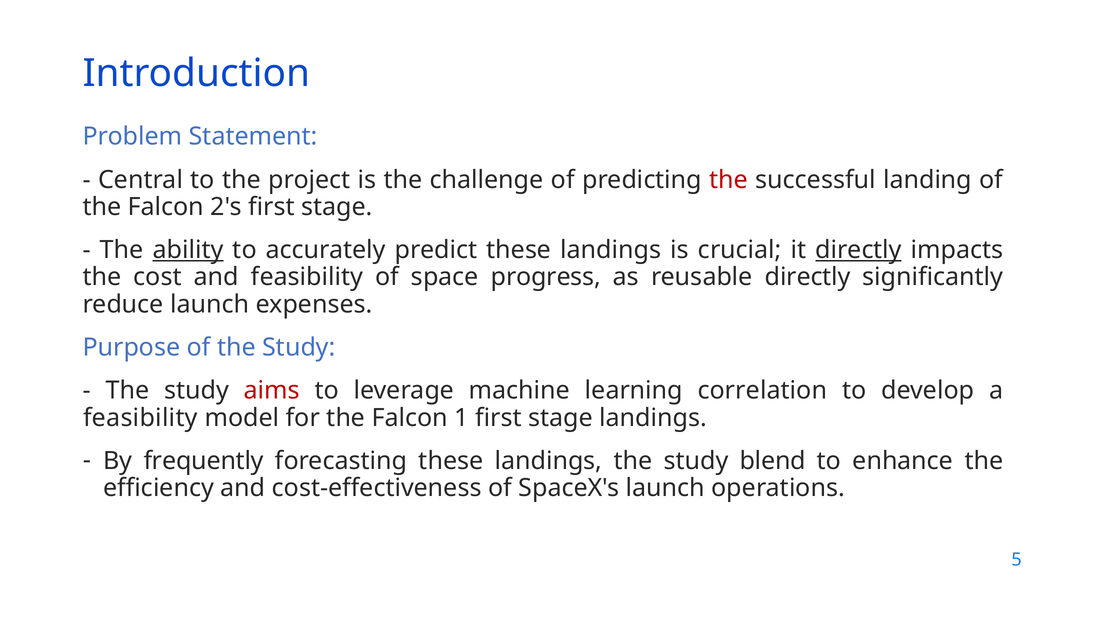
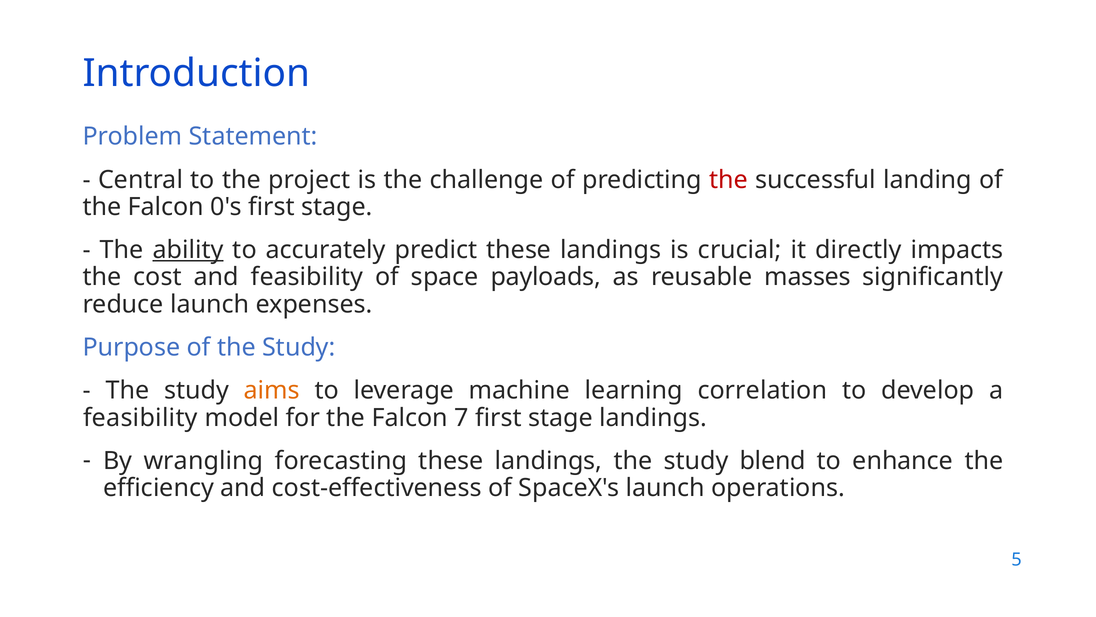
2's: 2's -> 0's
directly at (859, 250) underline: present -> none
progress: progress -> payloads
reusable directly: directly -> masses
aims colour: red -> orange
1: 1 -> 7
frequently: frequently -> wrangling
